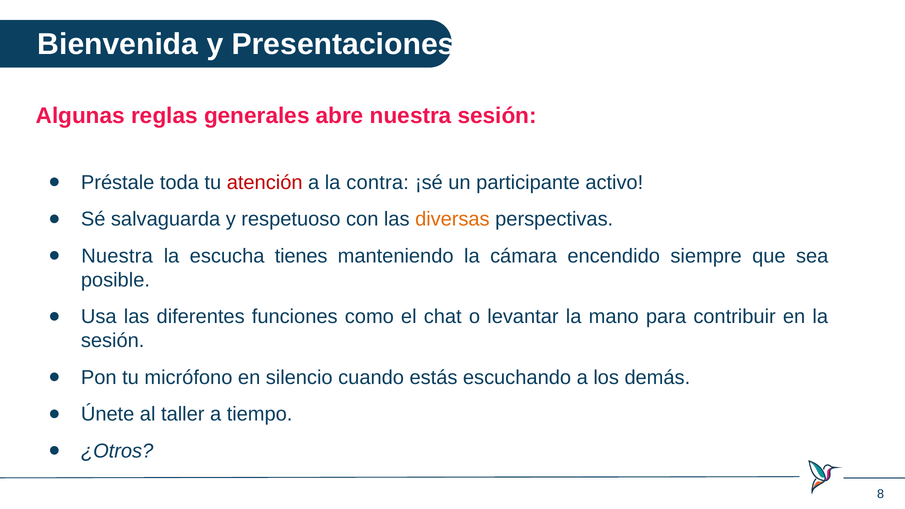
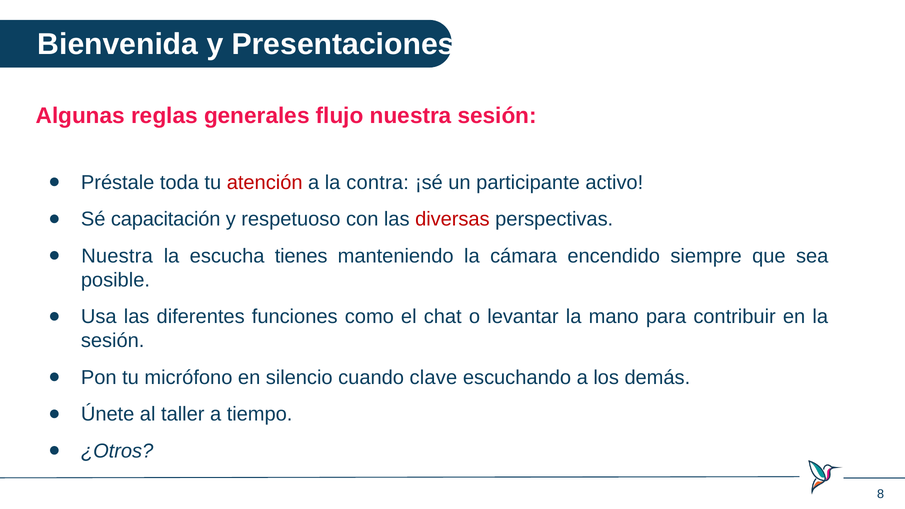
abre: abre -> flujo
salvaguarda: salvaguarda -> capacitación
diversas colour: orange -> red
estás: estás -> clave
